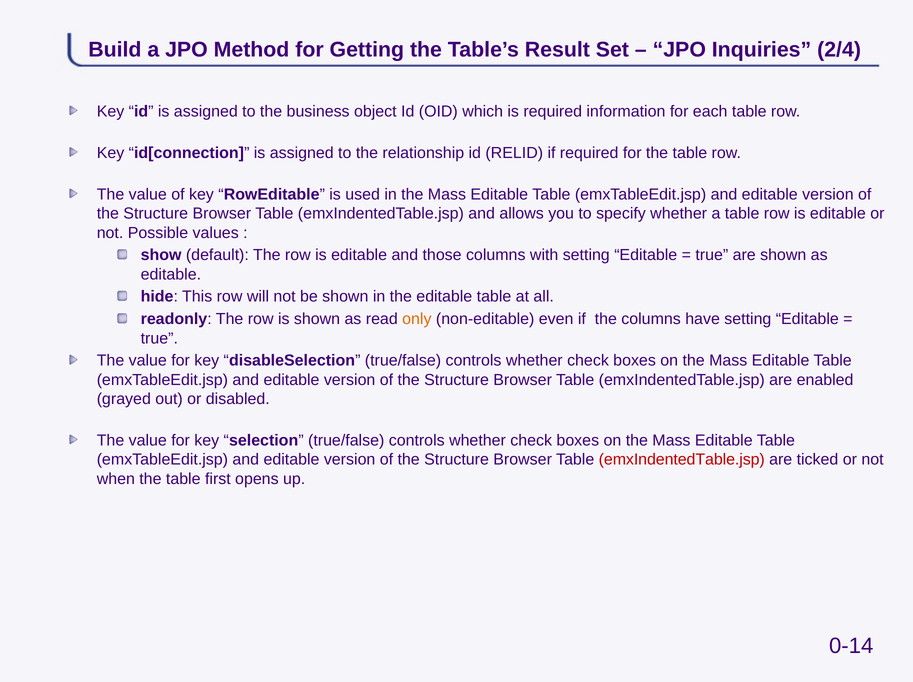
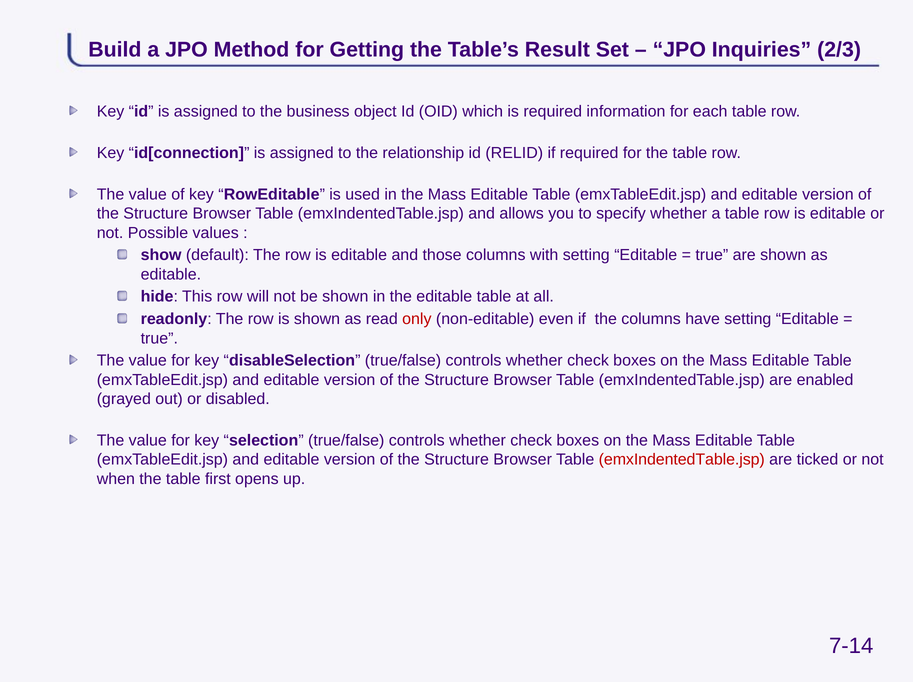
2/4: 2/4 -> 2/3
only colour: orange -> red
0-14: 0-14 -> 7-14
